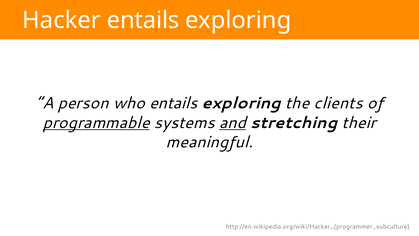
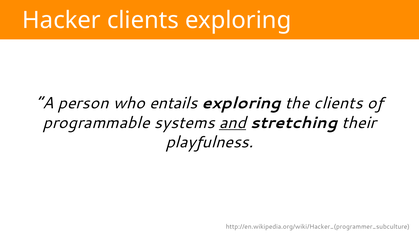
Hacker entails: entails -> clients
programmable underline: present -> none
meaningful: meaningful -> playfulness
